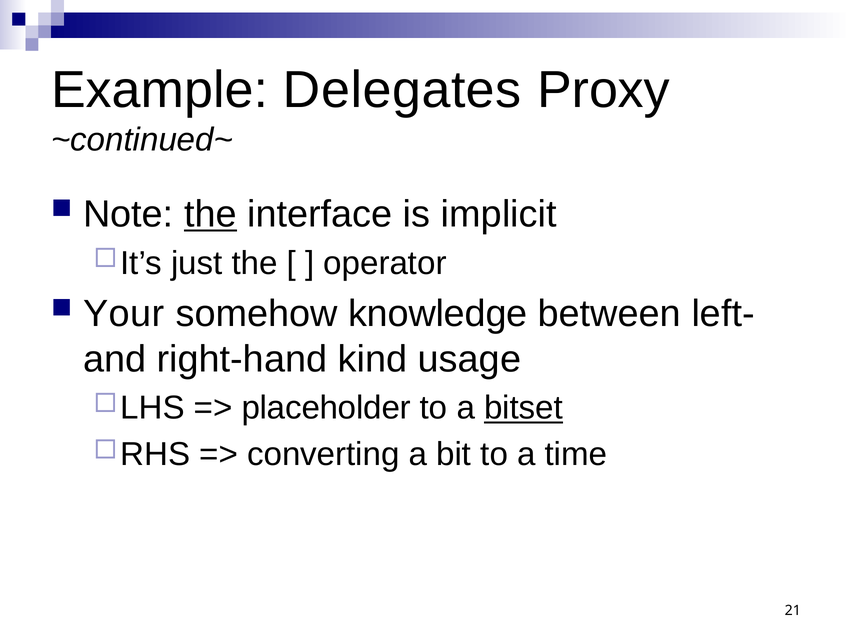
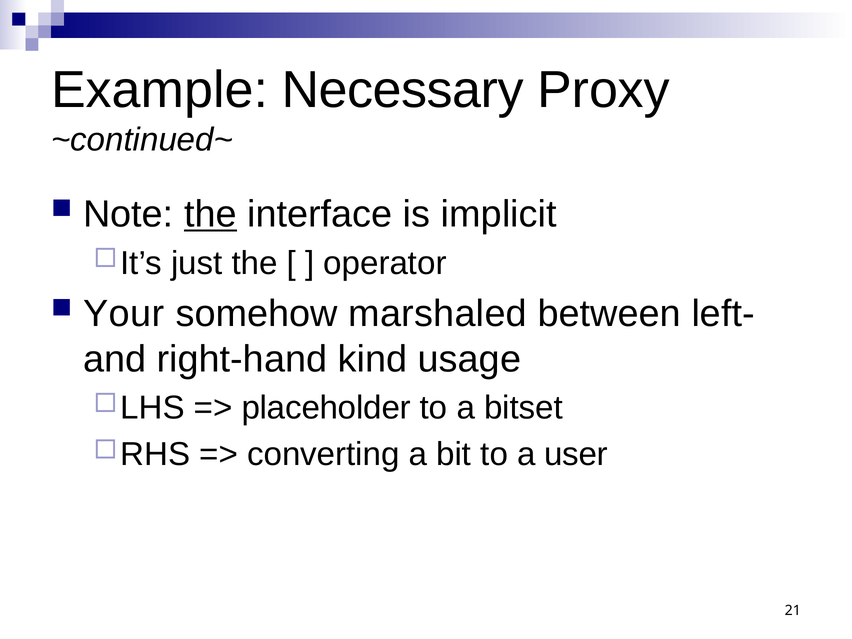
Delegates: Delegates -> Necessary
knowledge: knowledge -> marshaled
bitset underline: present -> none
time: time -> user
